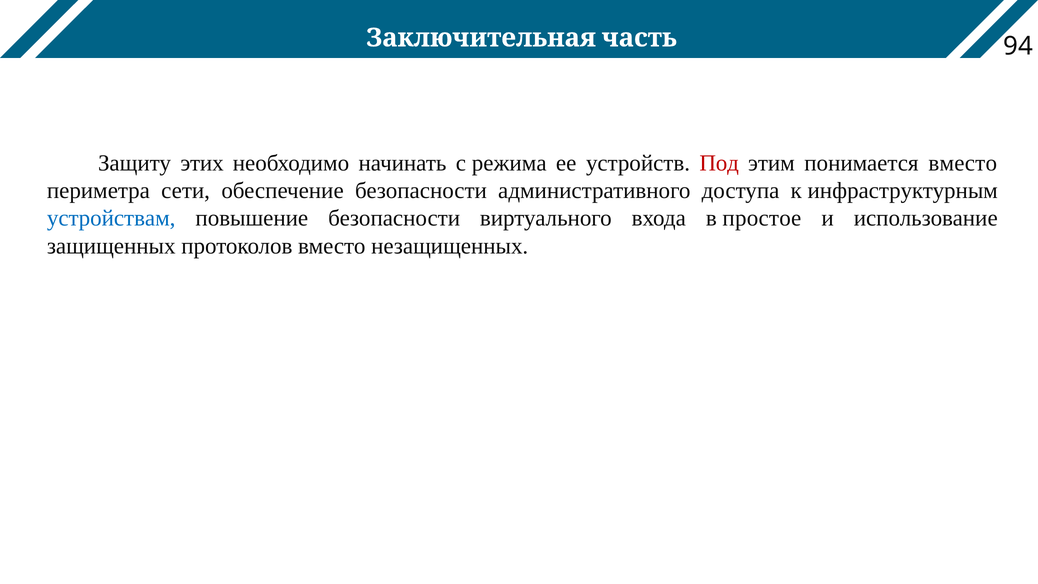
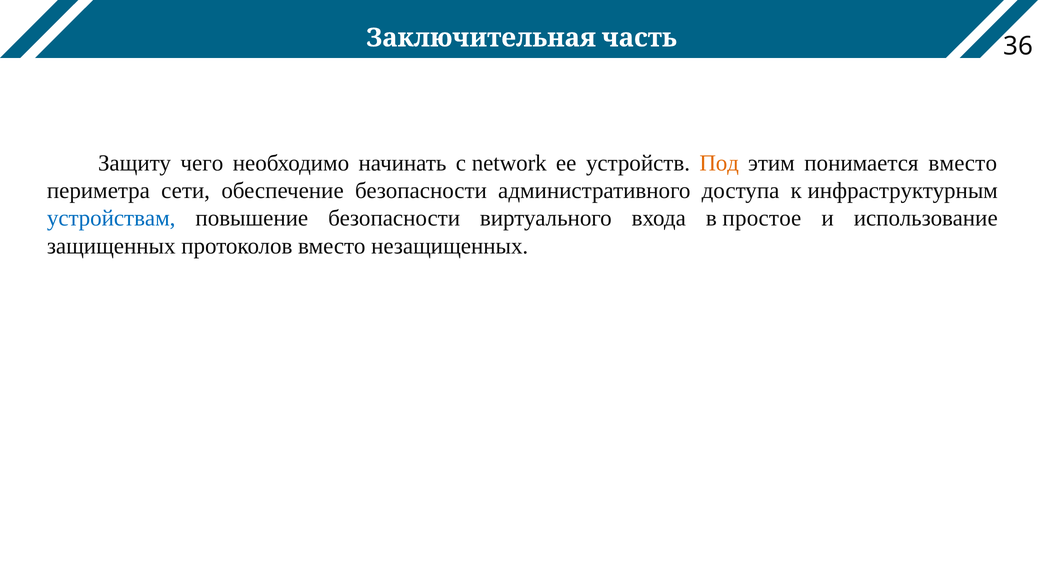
94: 94 -> 36
этих: этих -> чего
режима: режима -> network
Под colour: red -> orange
